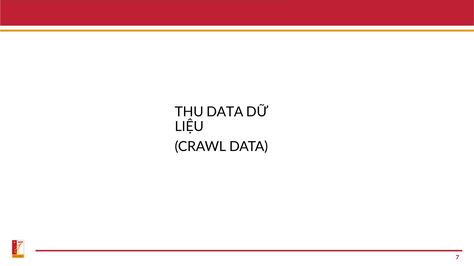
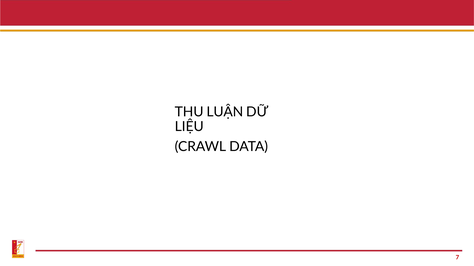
THU DATA: DATA -> LUẬN
